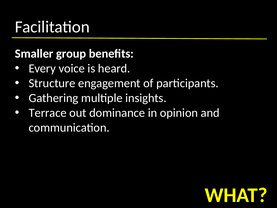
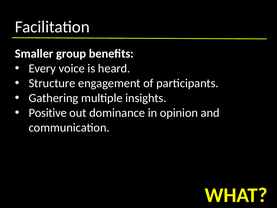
Terrace: Terrace -> Positive
